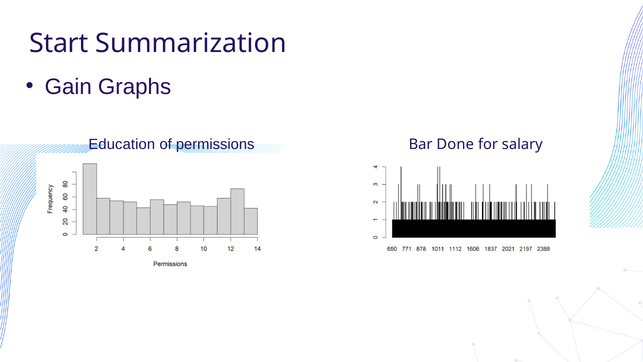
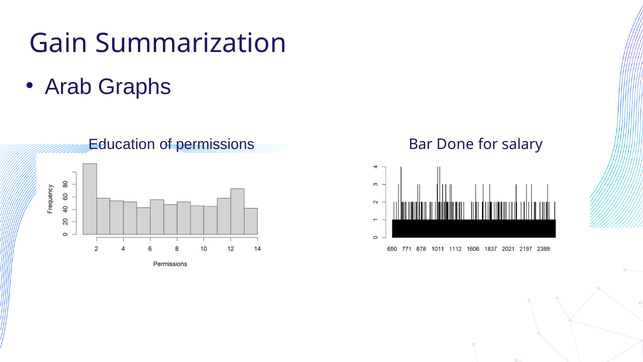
Start: Start -> Gain
Gain: Gain -> Arab
